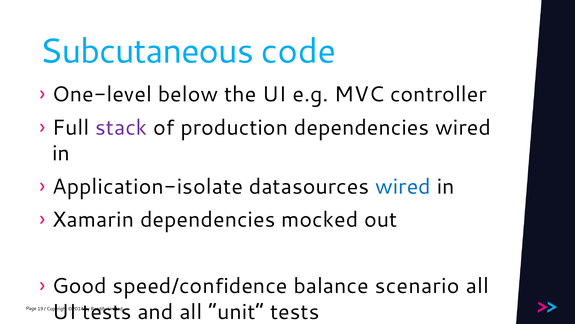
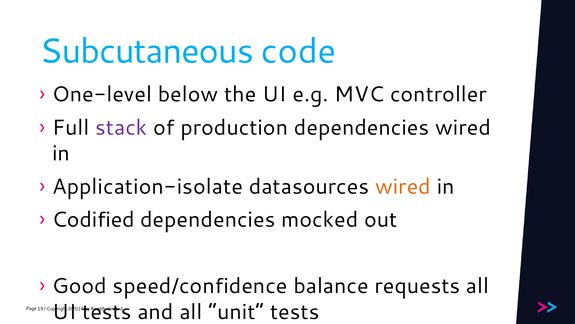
wired at (403, 186) colour: blue -> orange
Xamarin: Xamarin -> Codified
scenario: scenario -> requests
